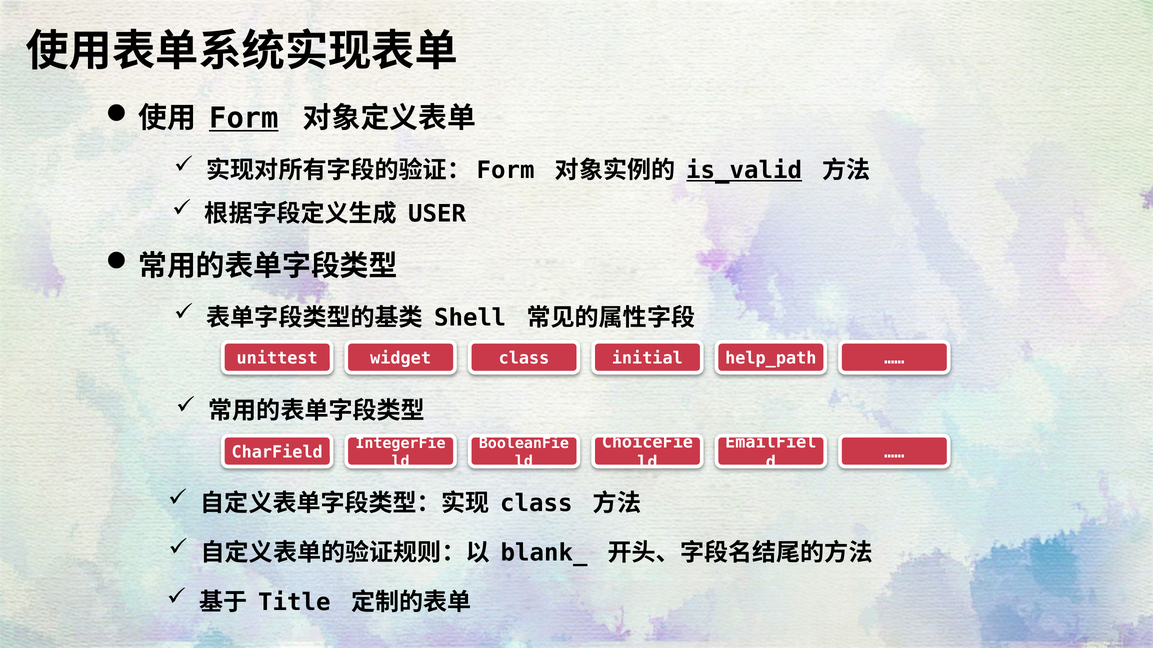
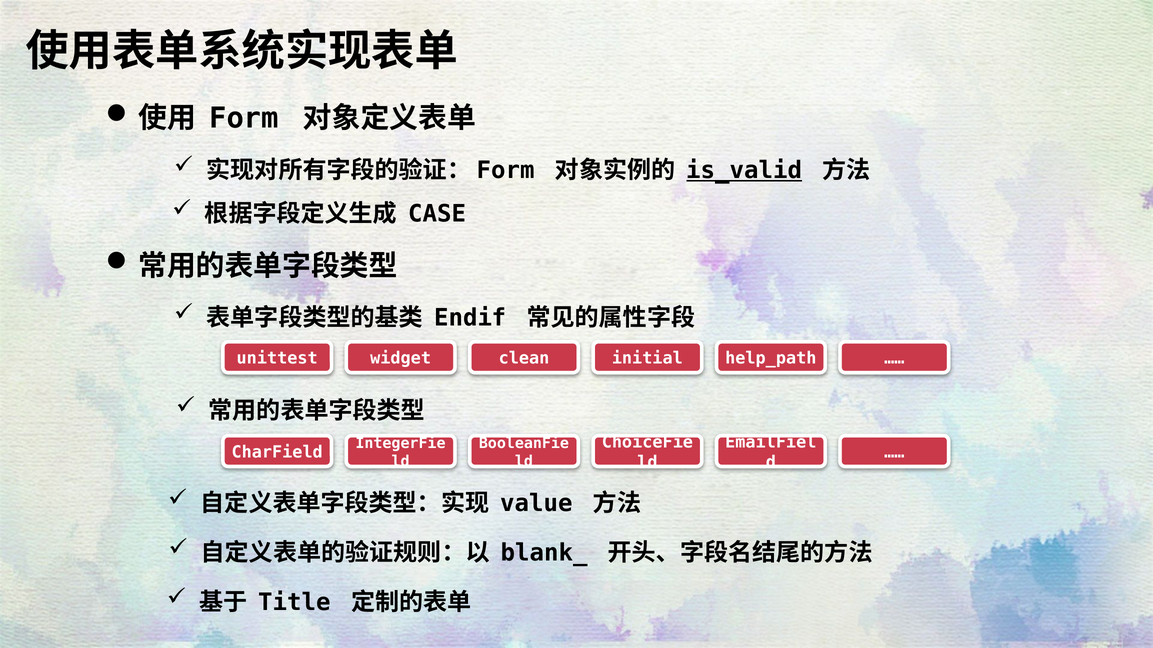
Form underline: present -> none
USER: USER -> CASE
Shell: Shell -> Endif
widget class: class -> clean
class at (537, 504): class -> value
